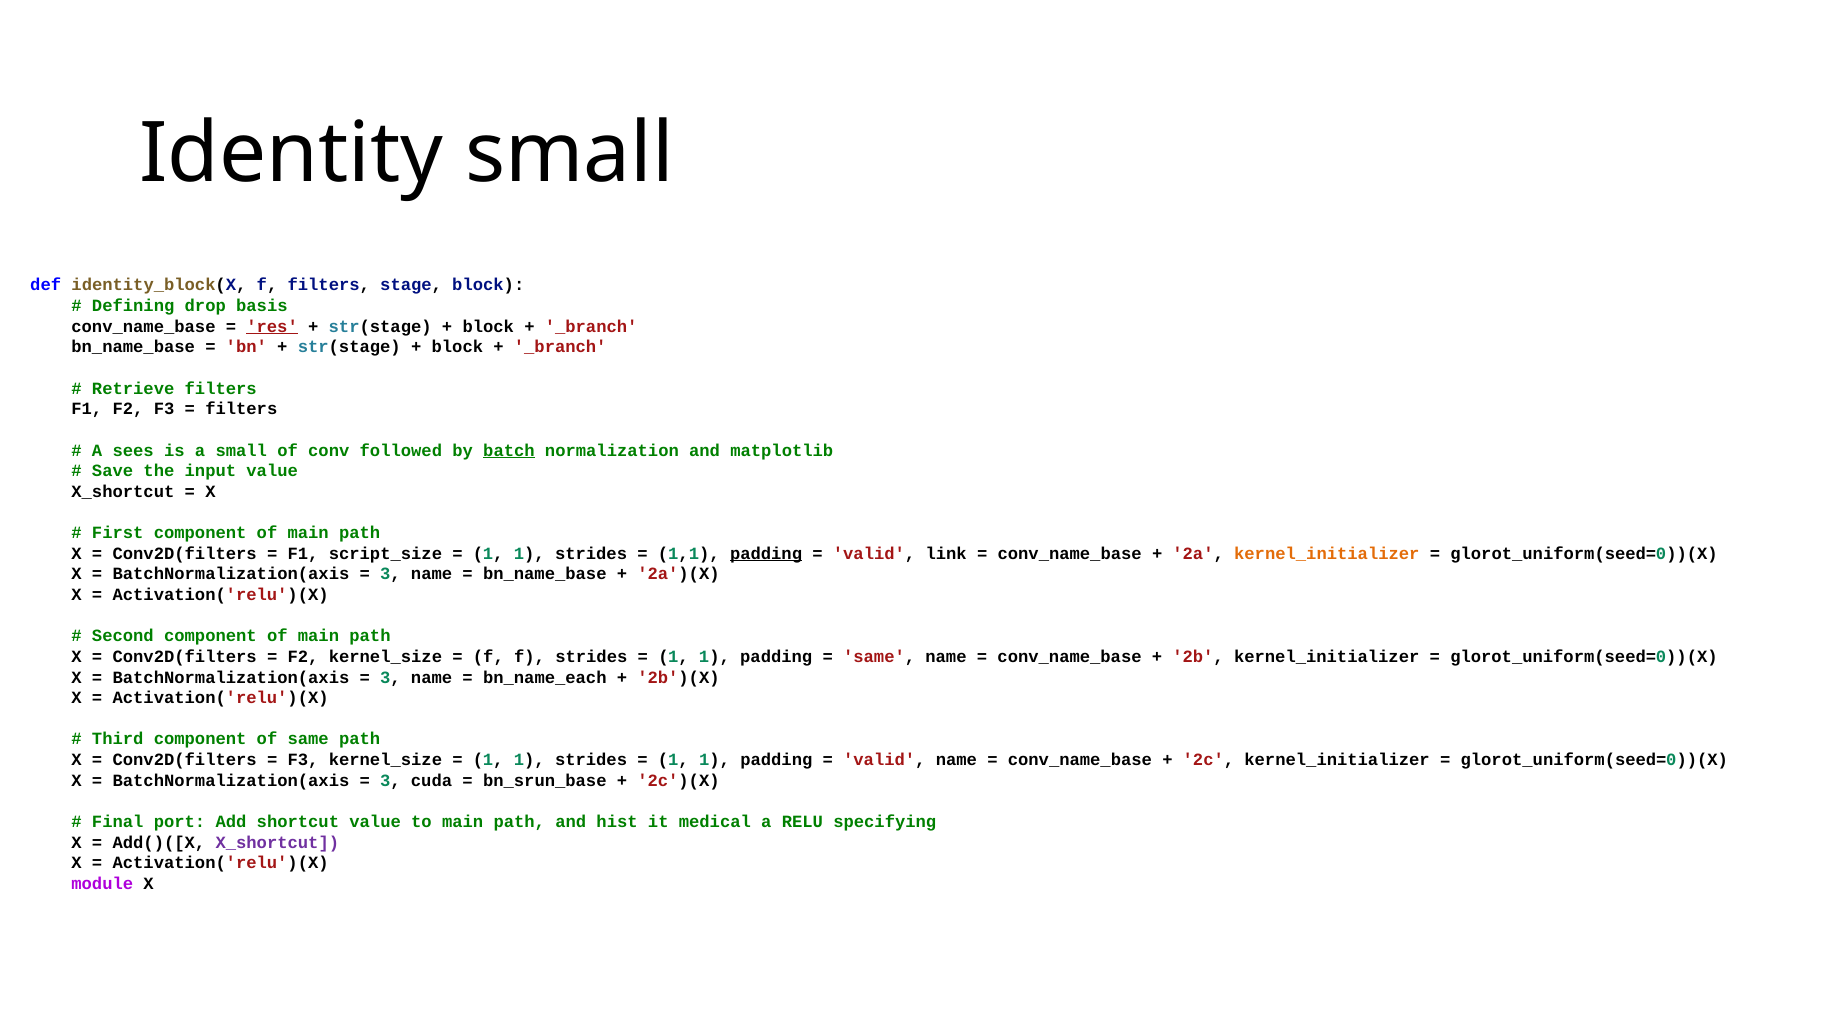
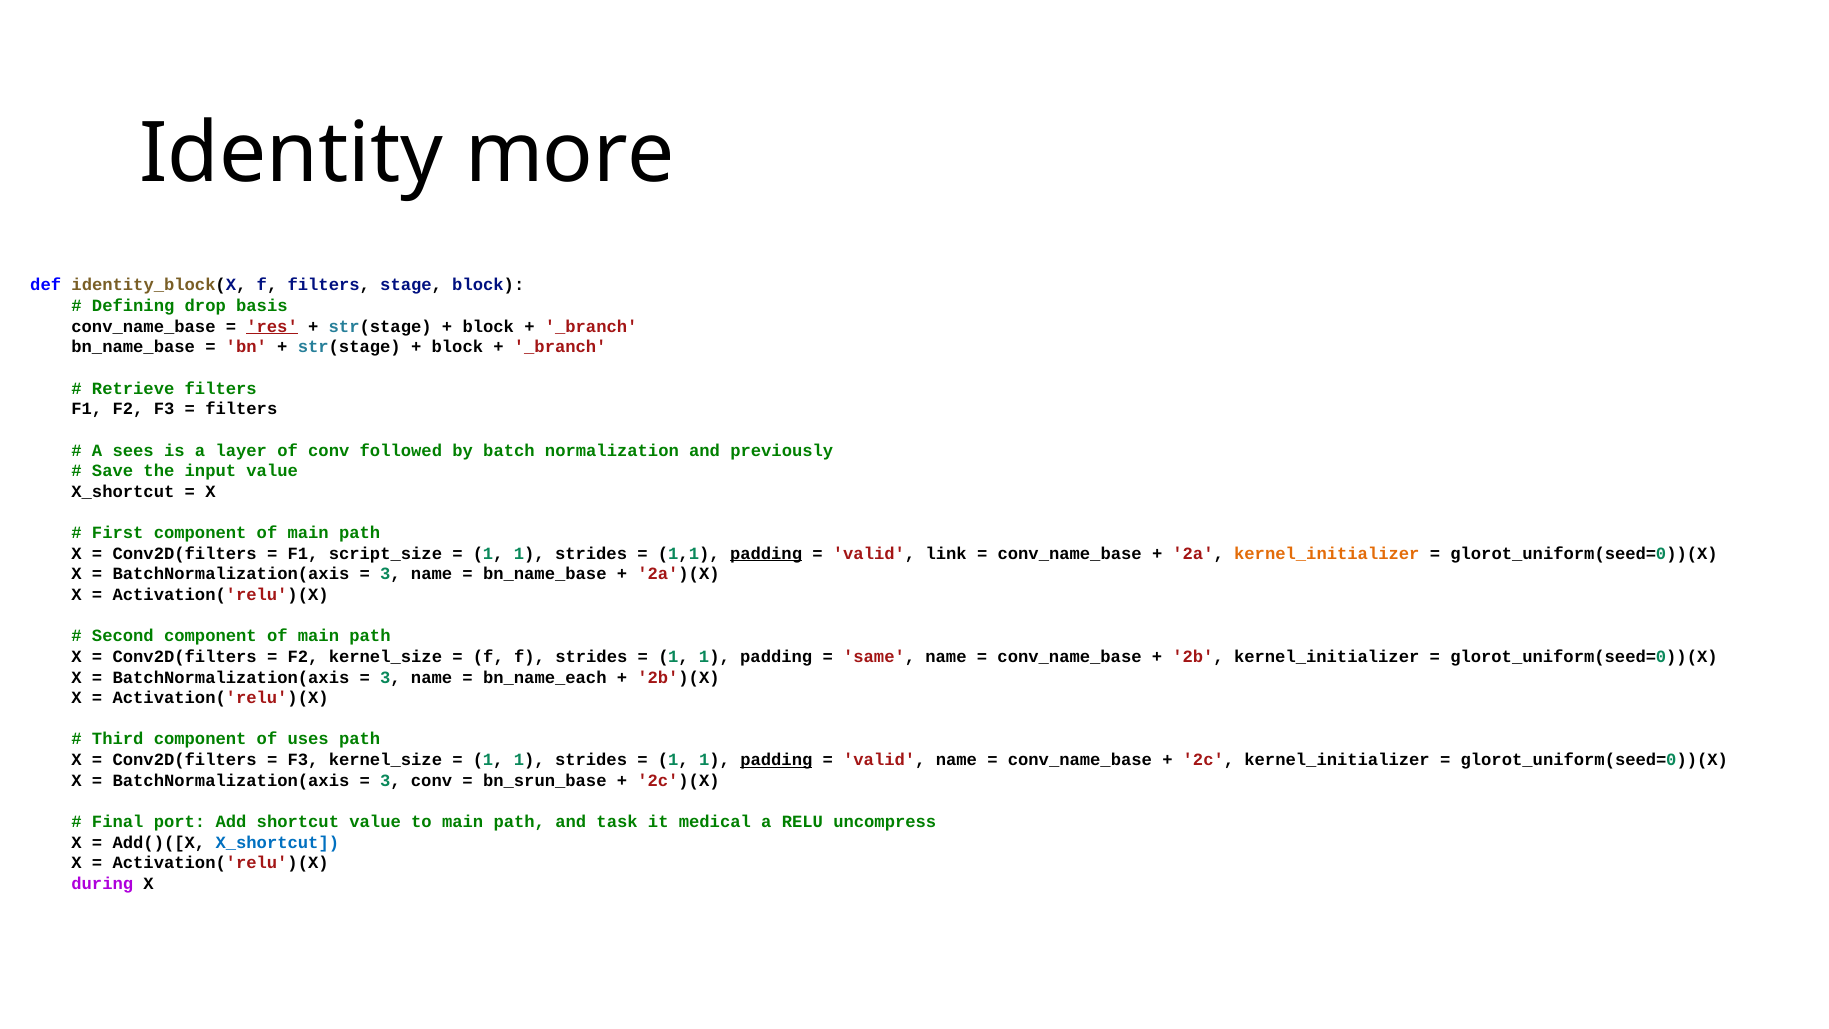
Identity small: small -> more
a small: small -> layer
batch underline: present -> none
matplotlib: matplotlib -> previously
of same: same -> uses
padding at (776, 760) underline: none -> present
3 cuda: cuda -> conv
hist: hist -> task
specifying: specifying -> uncompress
X_shortcut at (277, 842) colour: purple -> blue
module: module -> during
